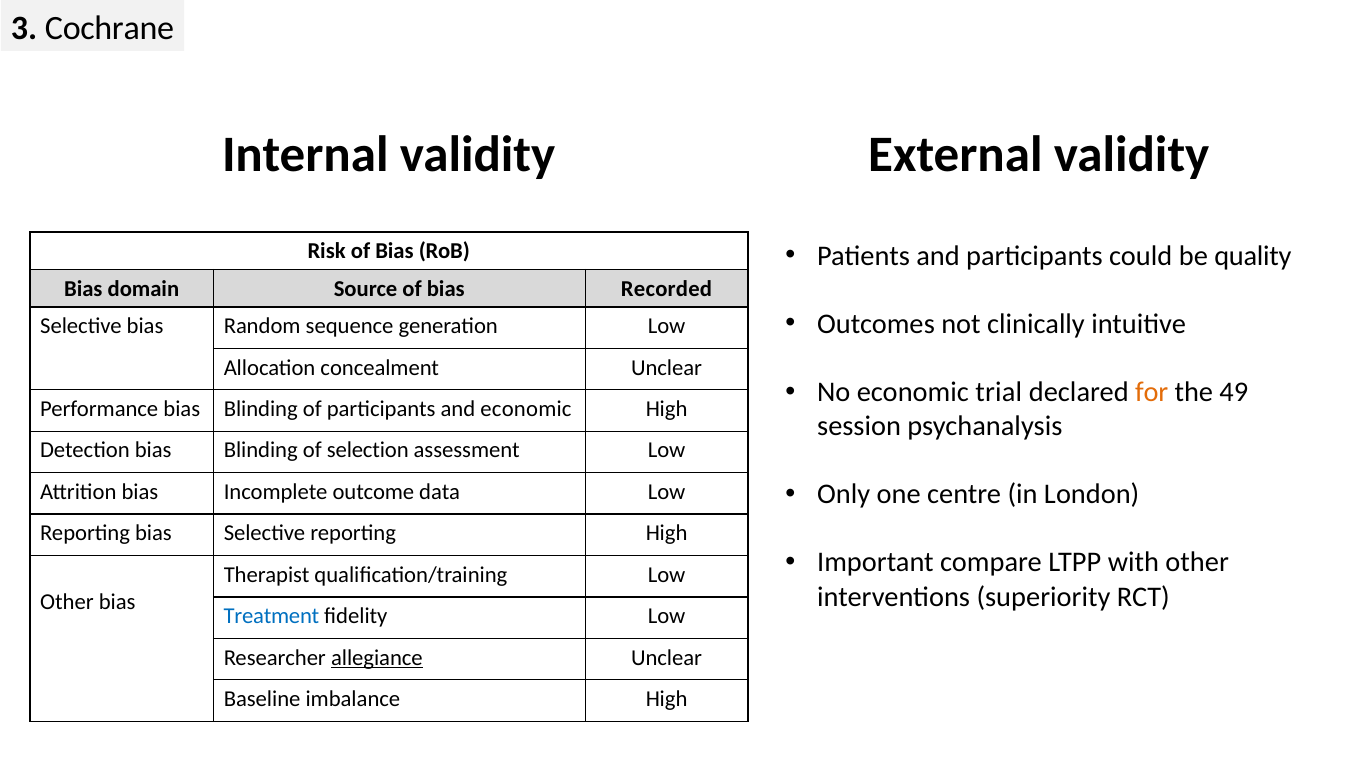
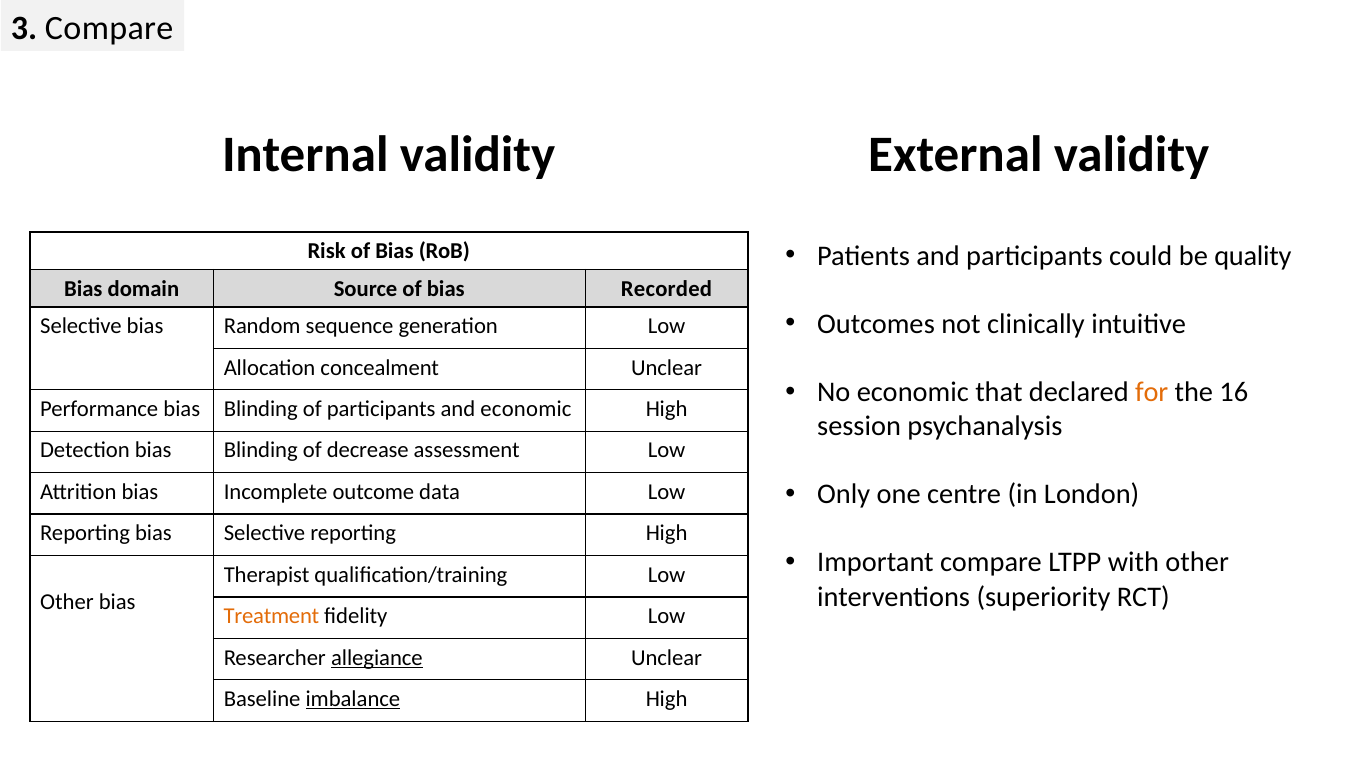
3 Cochrane: Cochrane -> Compare
trial: trial -> that
49: 49 -> 16
selection: selection -> decrease
Treatment colour: blue -> orange
imbalance underline: none -> present
